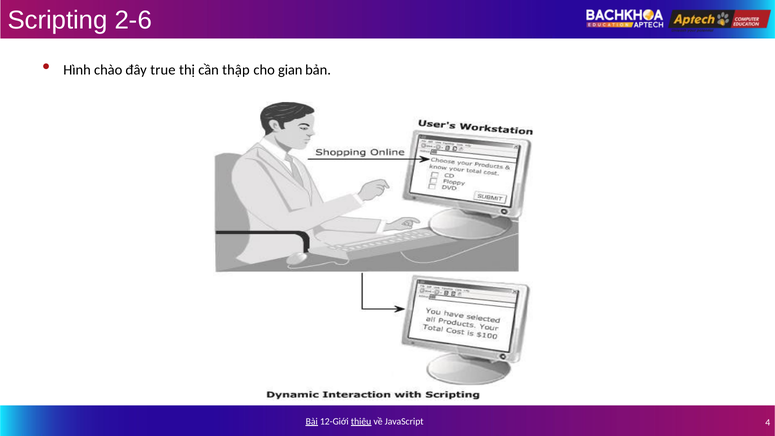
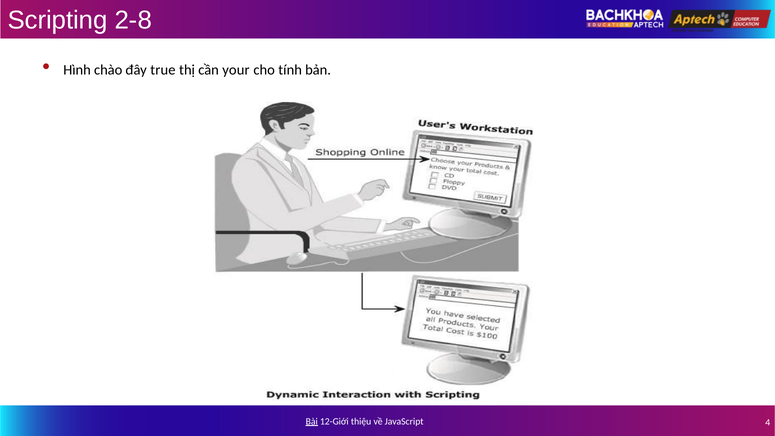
2-6: 2-6 -> 2-8
thập: thập -> your
gian: gian -> tính
thiệu underline: present -> none
